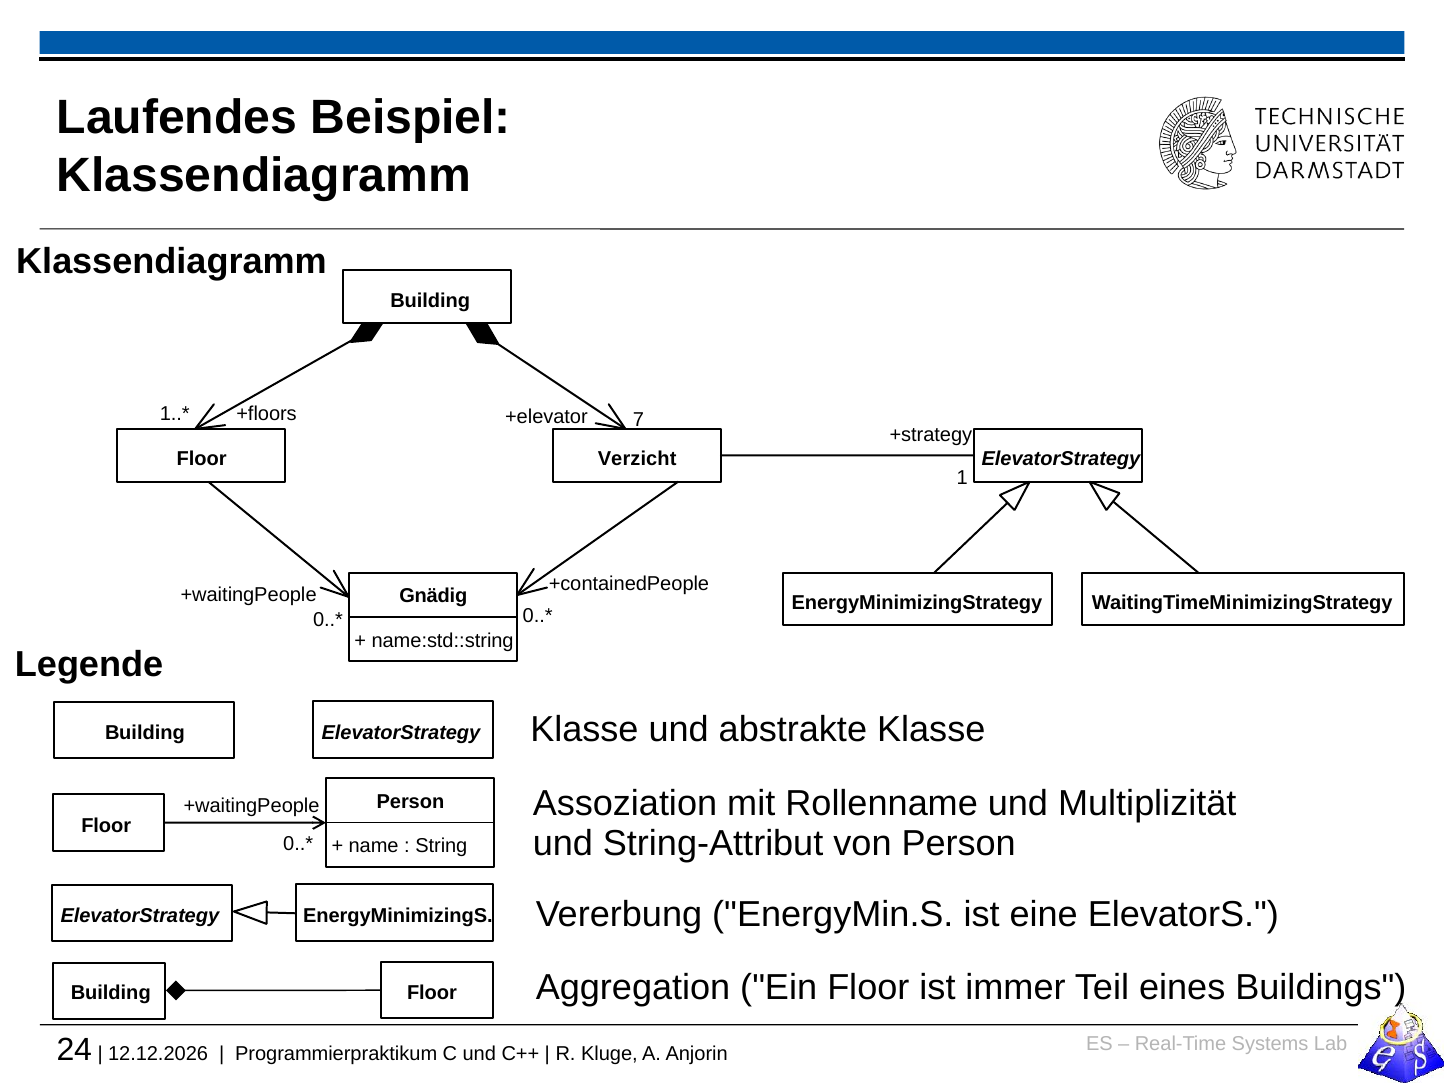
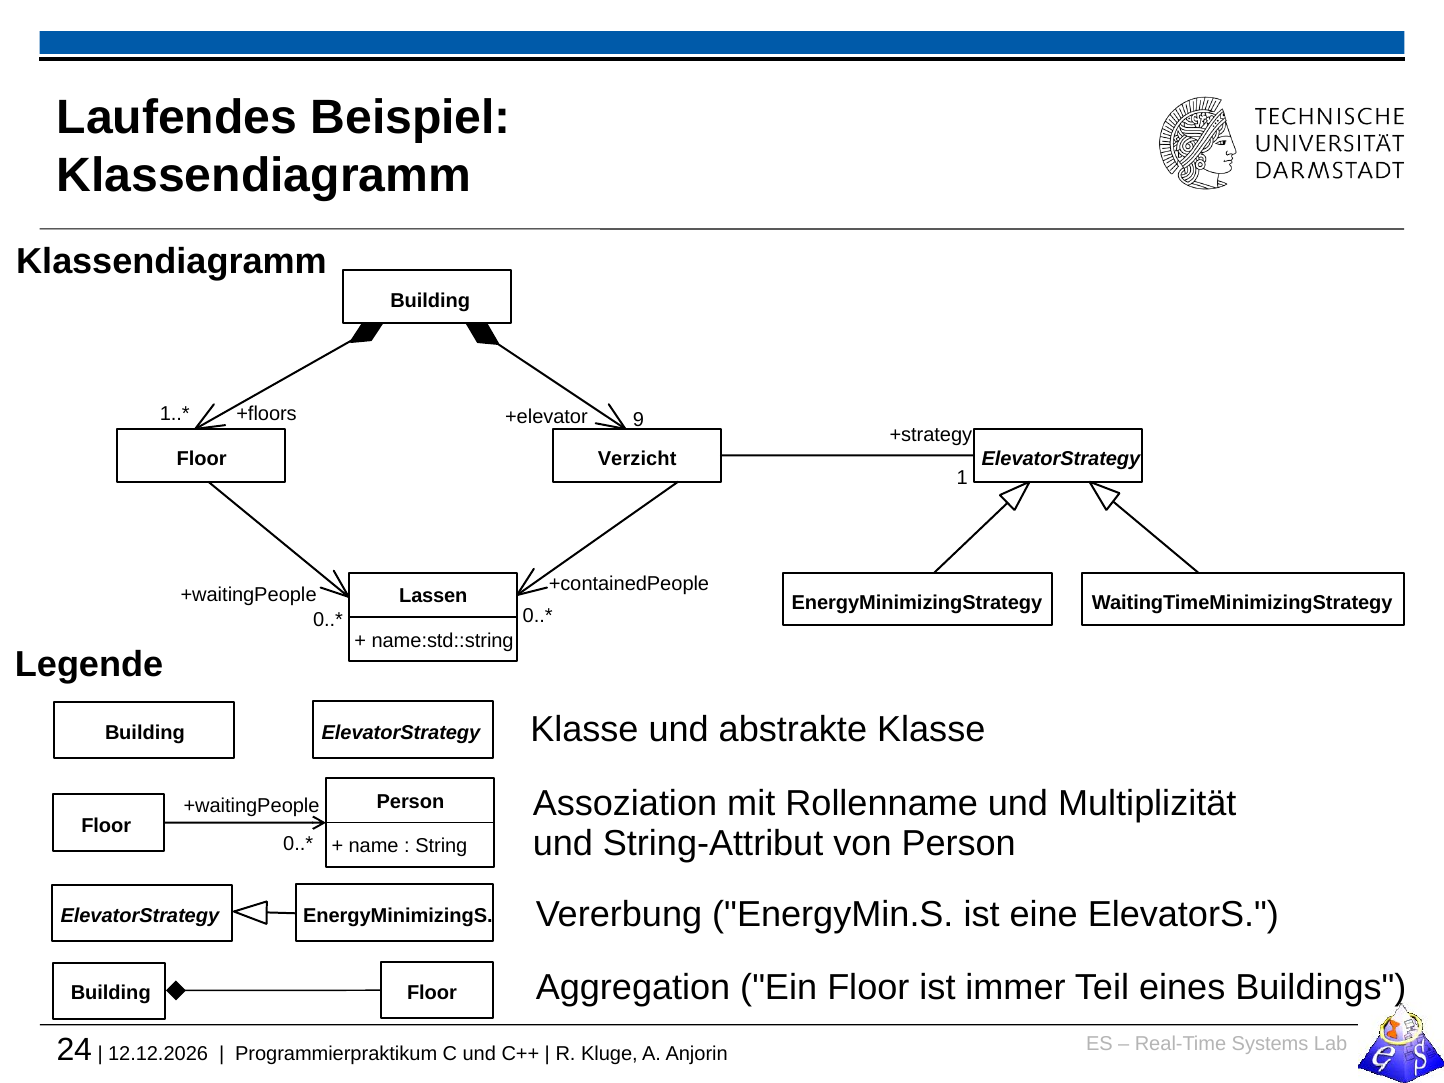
7: 7 -> 9
Gnädig: Gnädig -> Lassen
